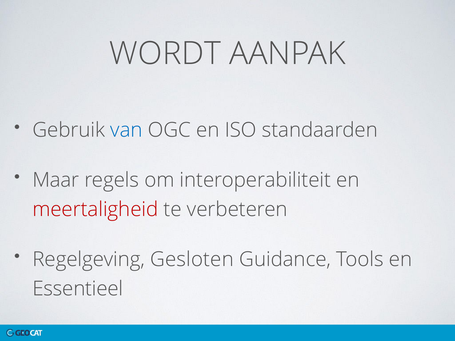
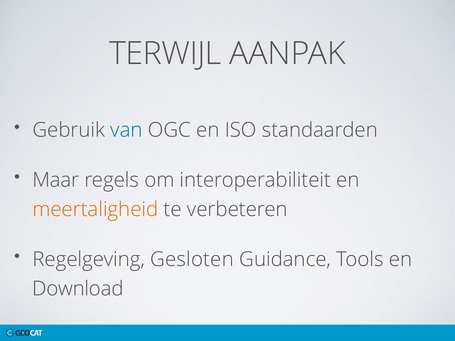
WORDT: WORDT -> TERWIJL
meertaligheid colour: red -> orange
Essentieel: Essentieel -> Download
